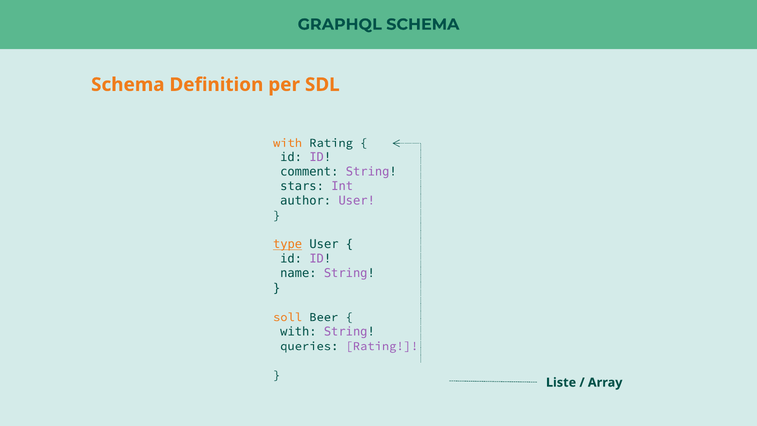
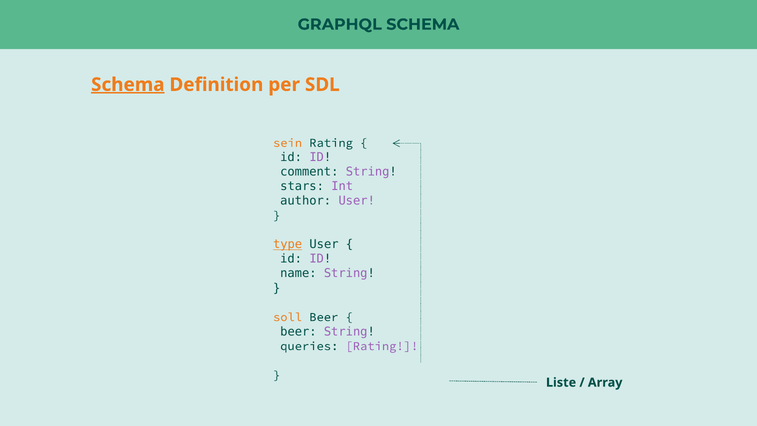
Schema at (128, 85) underline: none -> present
with at (288, 143): with -> sein
with at (298, 331): with -> beer
